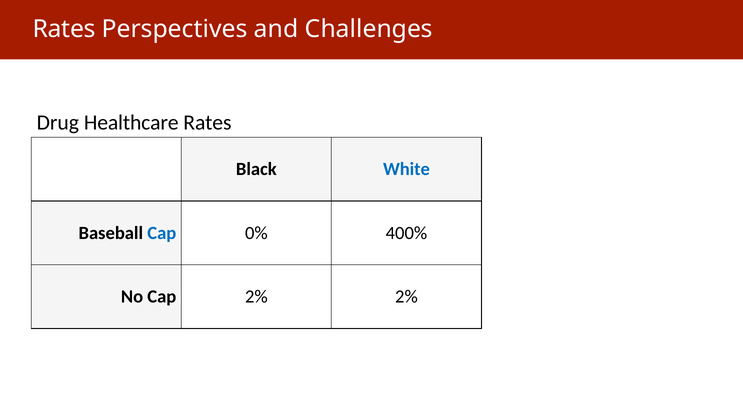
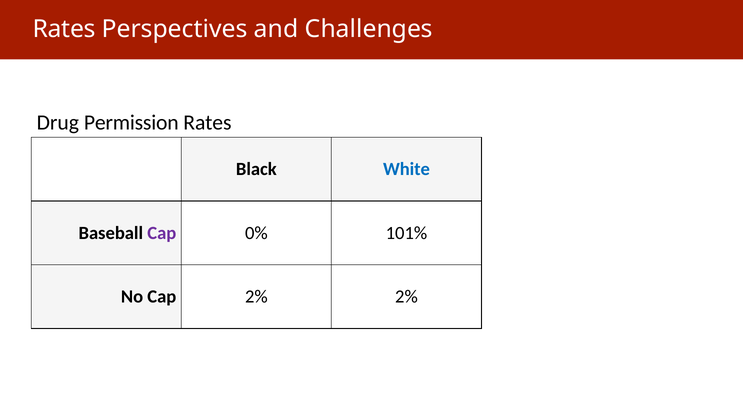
Healthcare: Healthcare -> Permission
Cap at (162, 233) colour: blue -> purple
400%: 400% -> 101%
